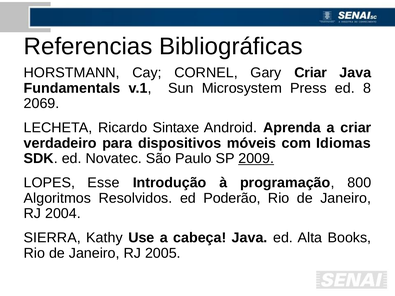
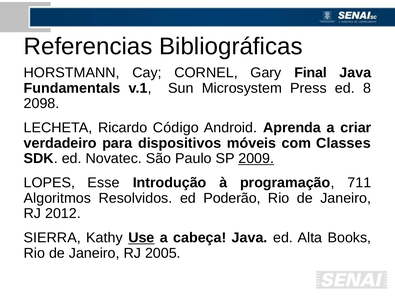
Gary Criar: Criar -> Final
2069: 2069 -> 2098
Sintaxe: Sintaxe -> Código
Idiomas: Idiomas -> Classes
800: 800 -> 711
2004: 2004 -> 2012
Use underline: none -> present
